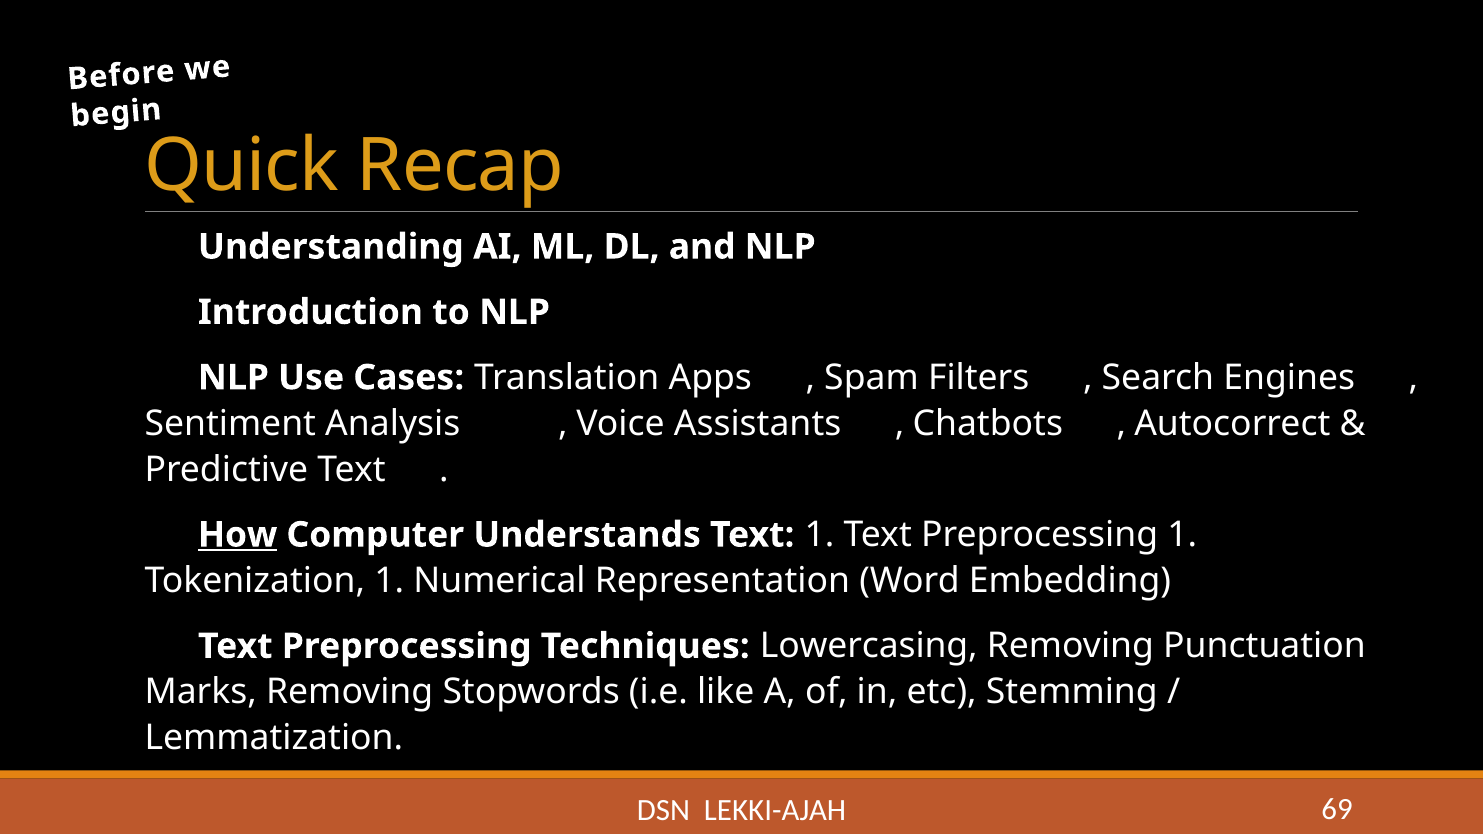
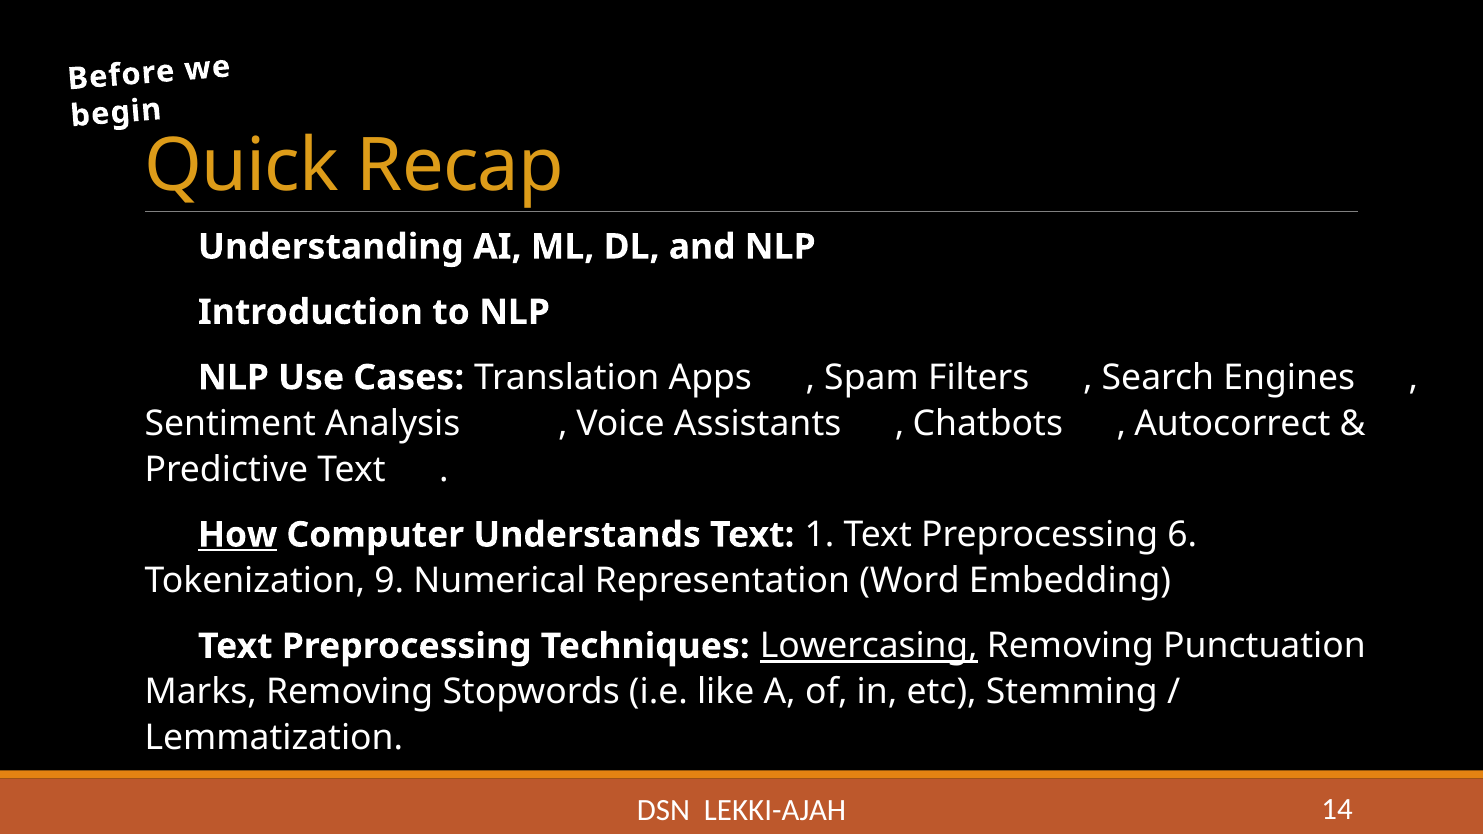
Preprocessing 1: 1 -> 6
Tokenization 1: 1 -> 9
Lowercasing underline: none -> present
69: 69 -> 14
